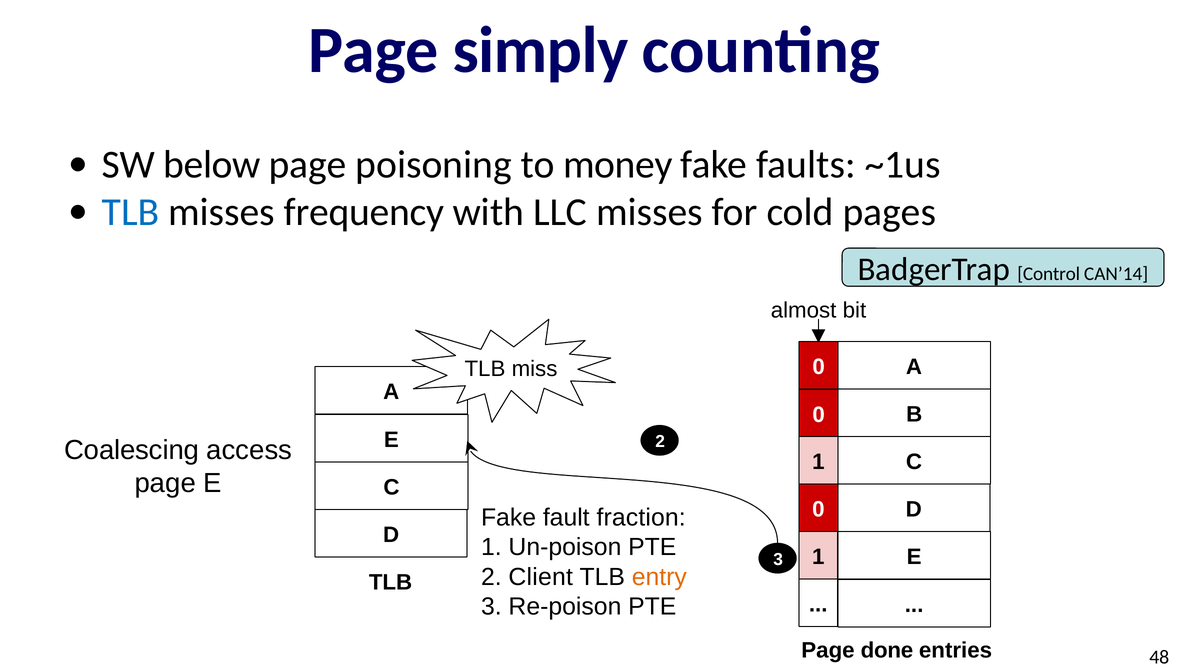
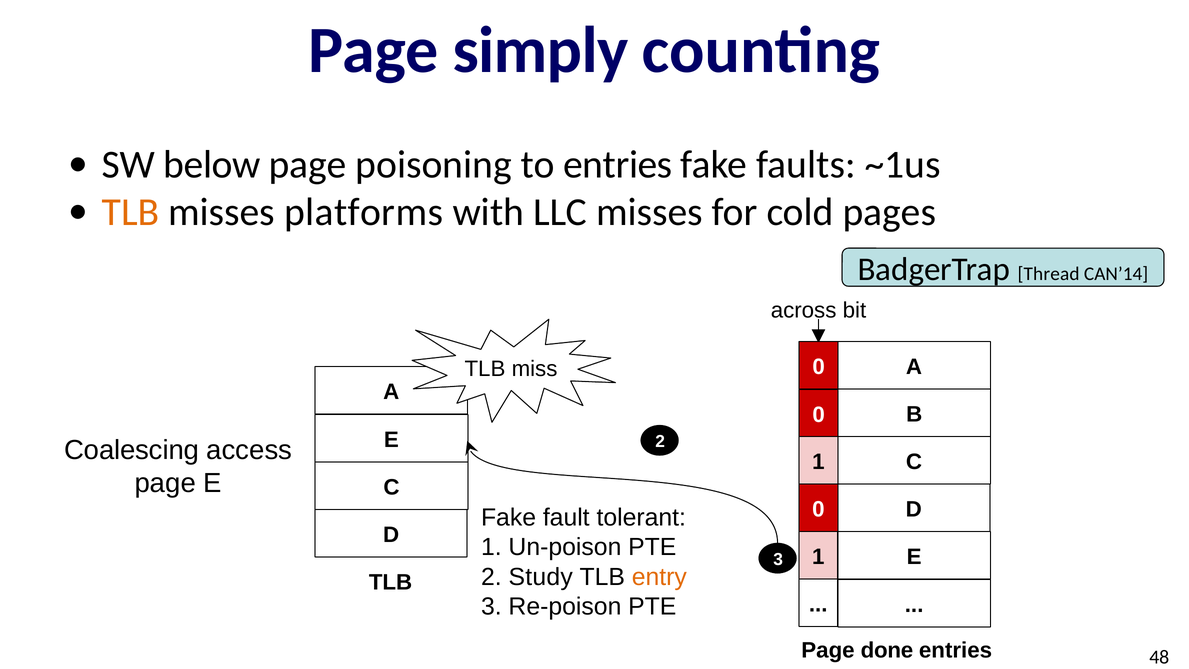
to money: money -> entries
TLB at (130, 212) colour: blue -> orange
frequency: frequency -> platforms
Control: Control -> Thread
almost: almost -> across
fraction: fraction -> tolerant
Client: Client -> Study
